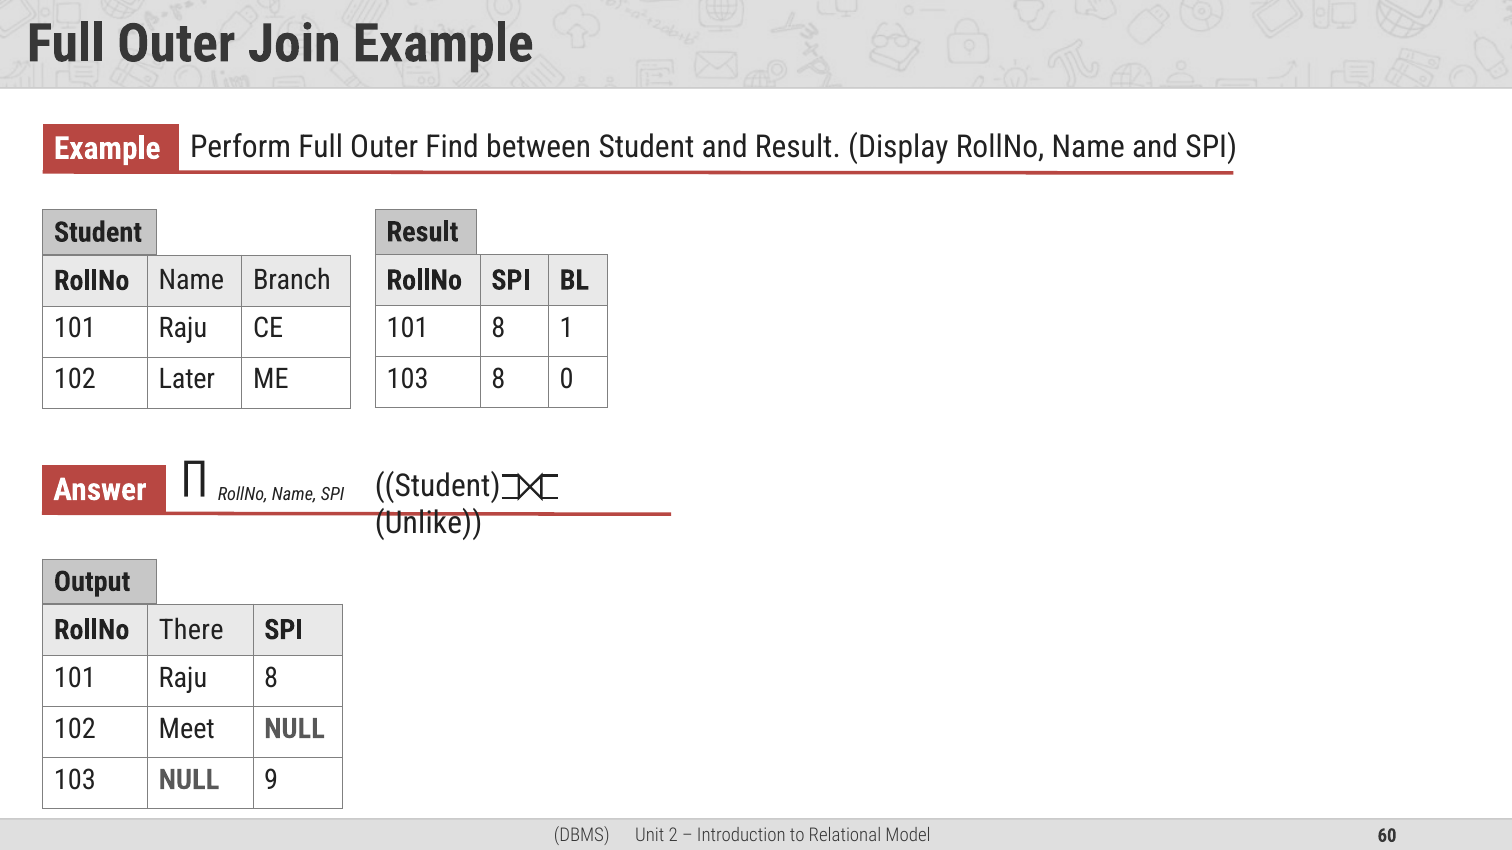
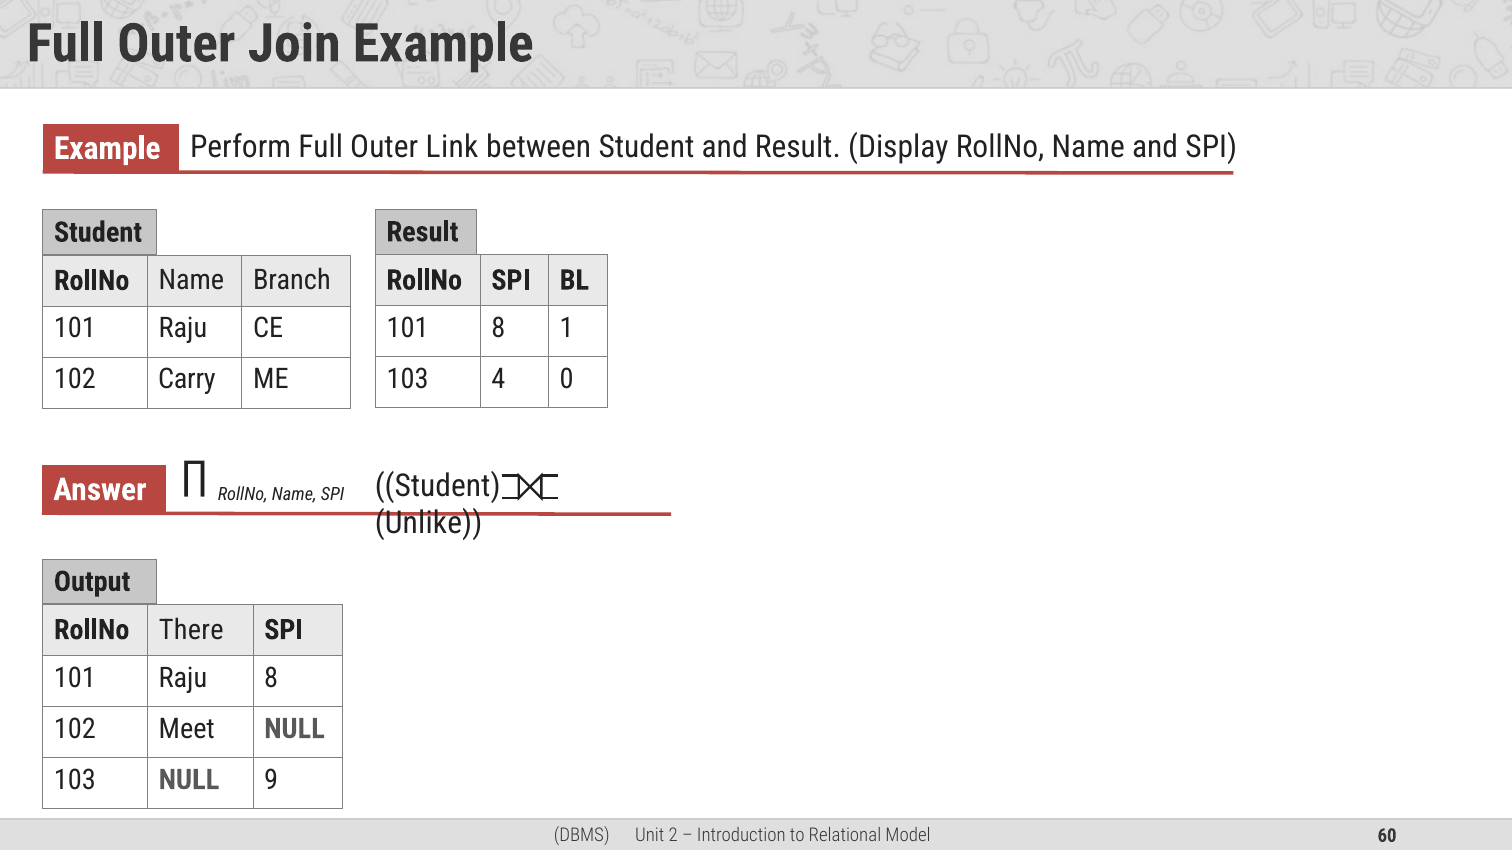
Find: Find -> Link
103 8: 8 -> 4
Later: Later -> Carry
